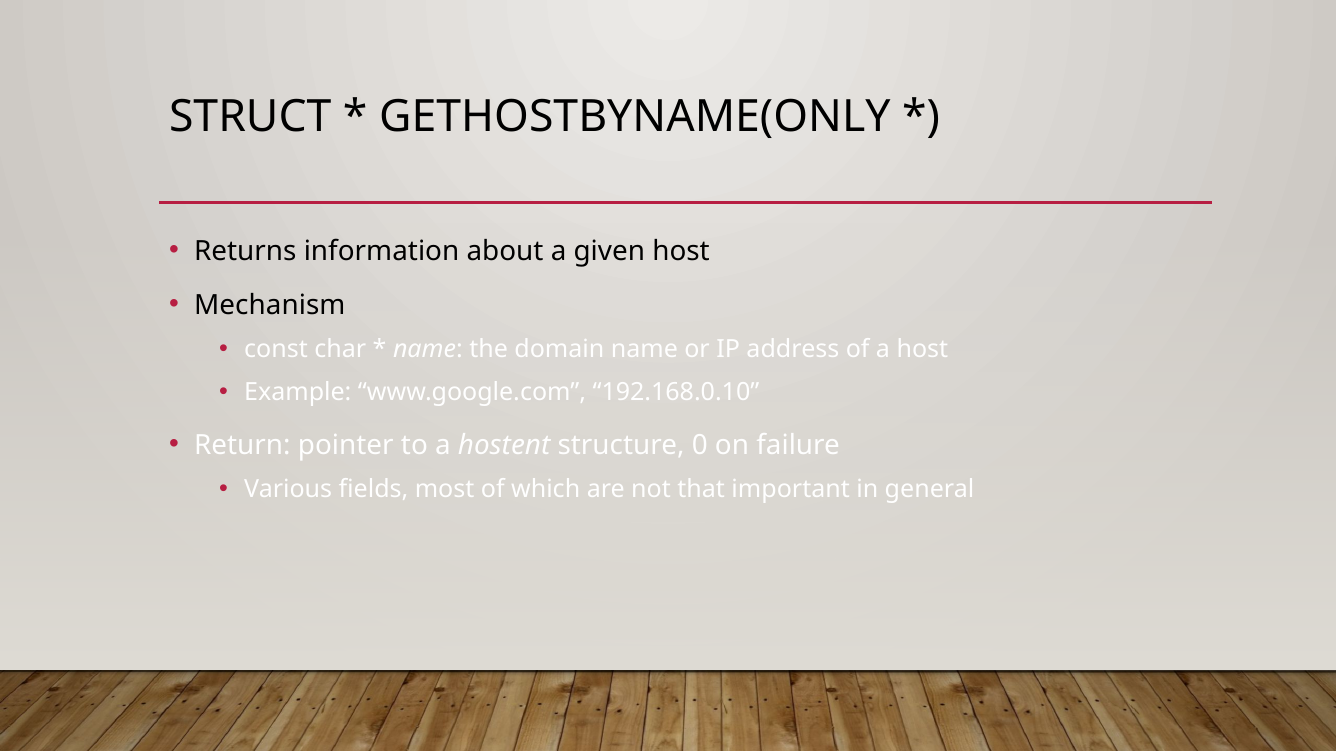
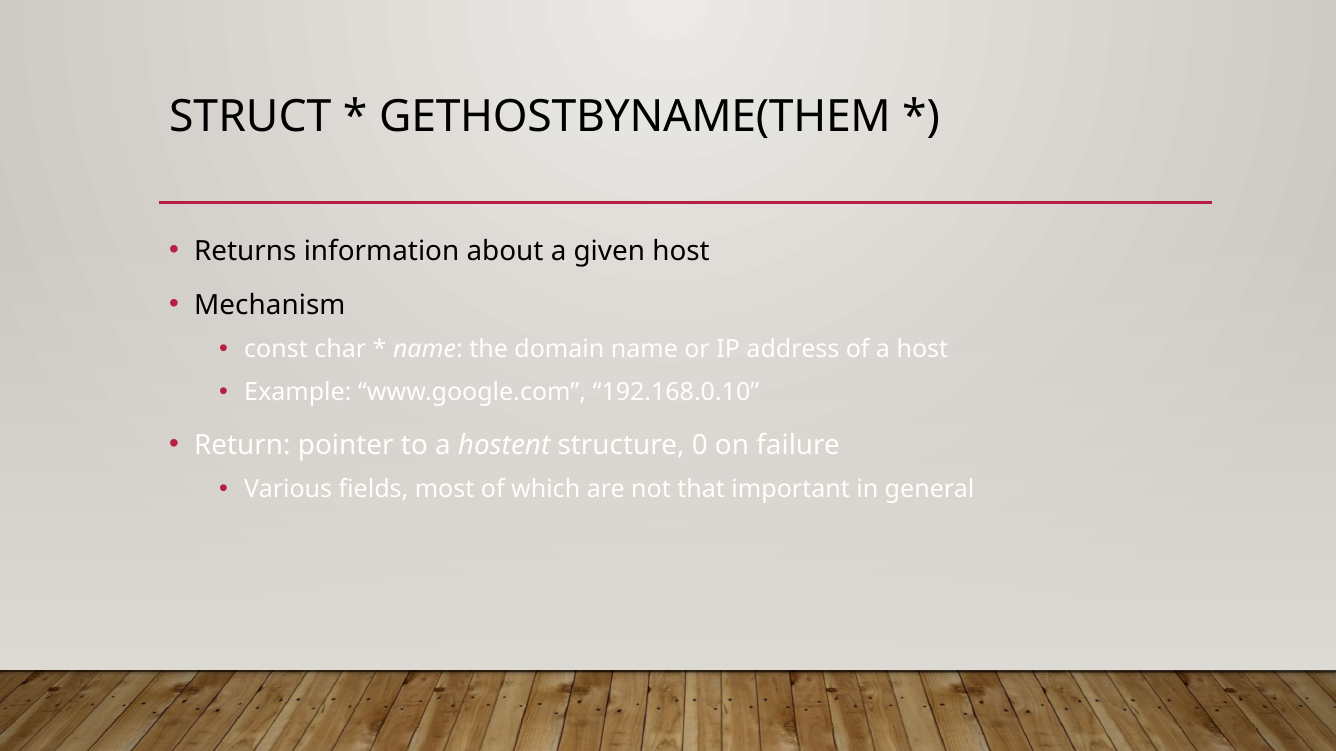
GETHOSTBYNAME(ONLY: GETHOSTBYNAME(ONLY -> GETHOSTBYNAME(THEM
